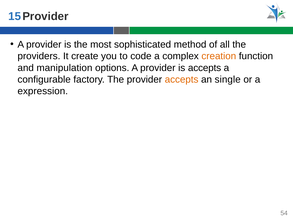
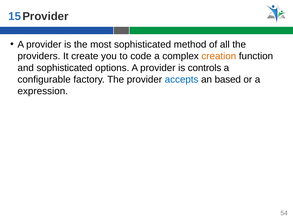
and manipulation: manipulation -> sophisticated
is accepts: accepts -> controls
accepts at (182, 80) colour: orange -> blue
single: single -> based
